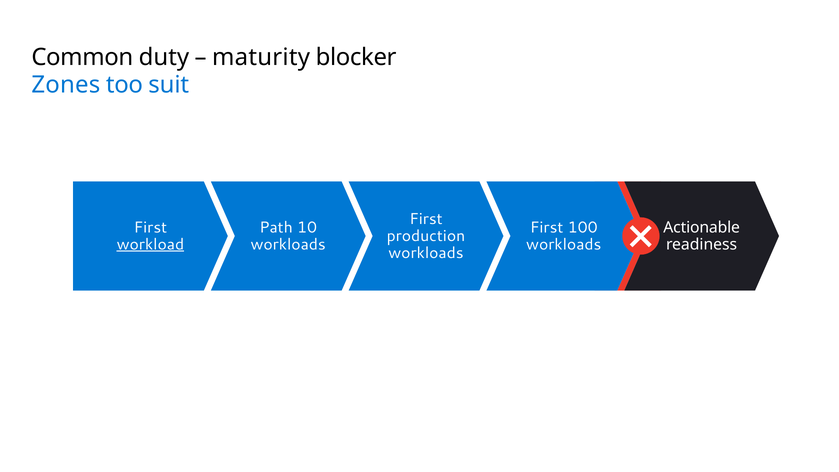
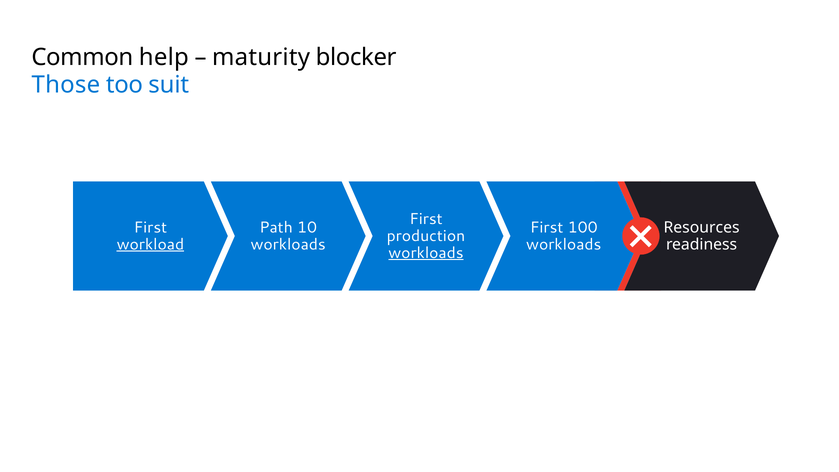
duty: duty -> help
Zones: Zones -> Those
Actionable: Actionable -> Resources
workloads at (426, 253) underline: none -> present
